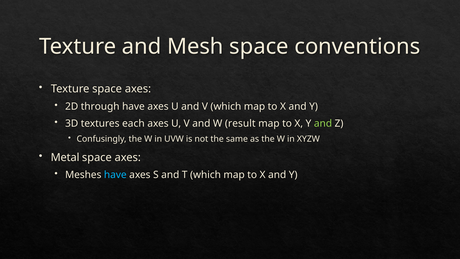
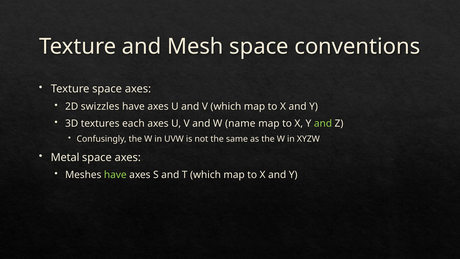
through: through -> swizzles
result: result -> name
have at (115, 175) colour: light blue -> light green
